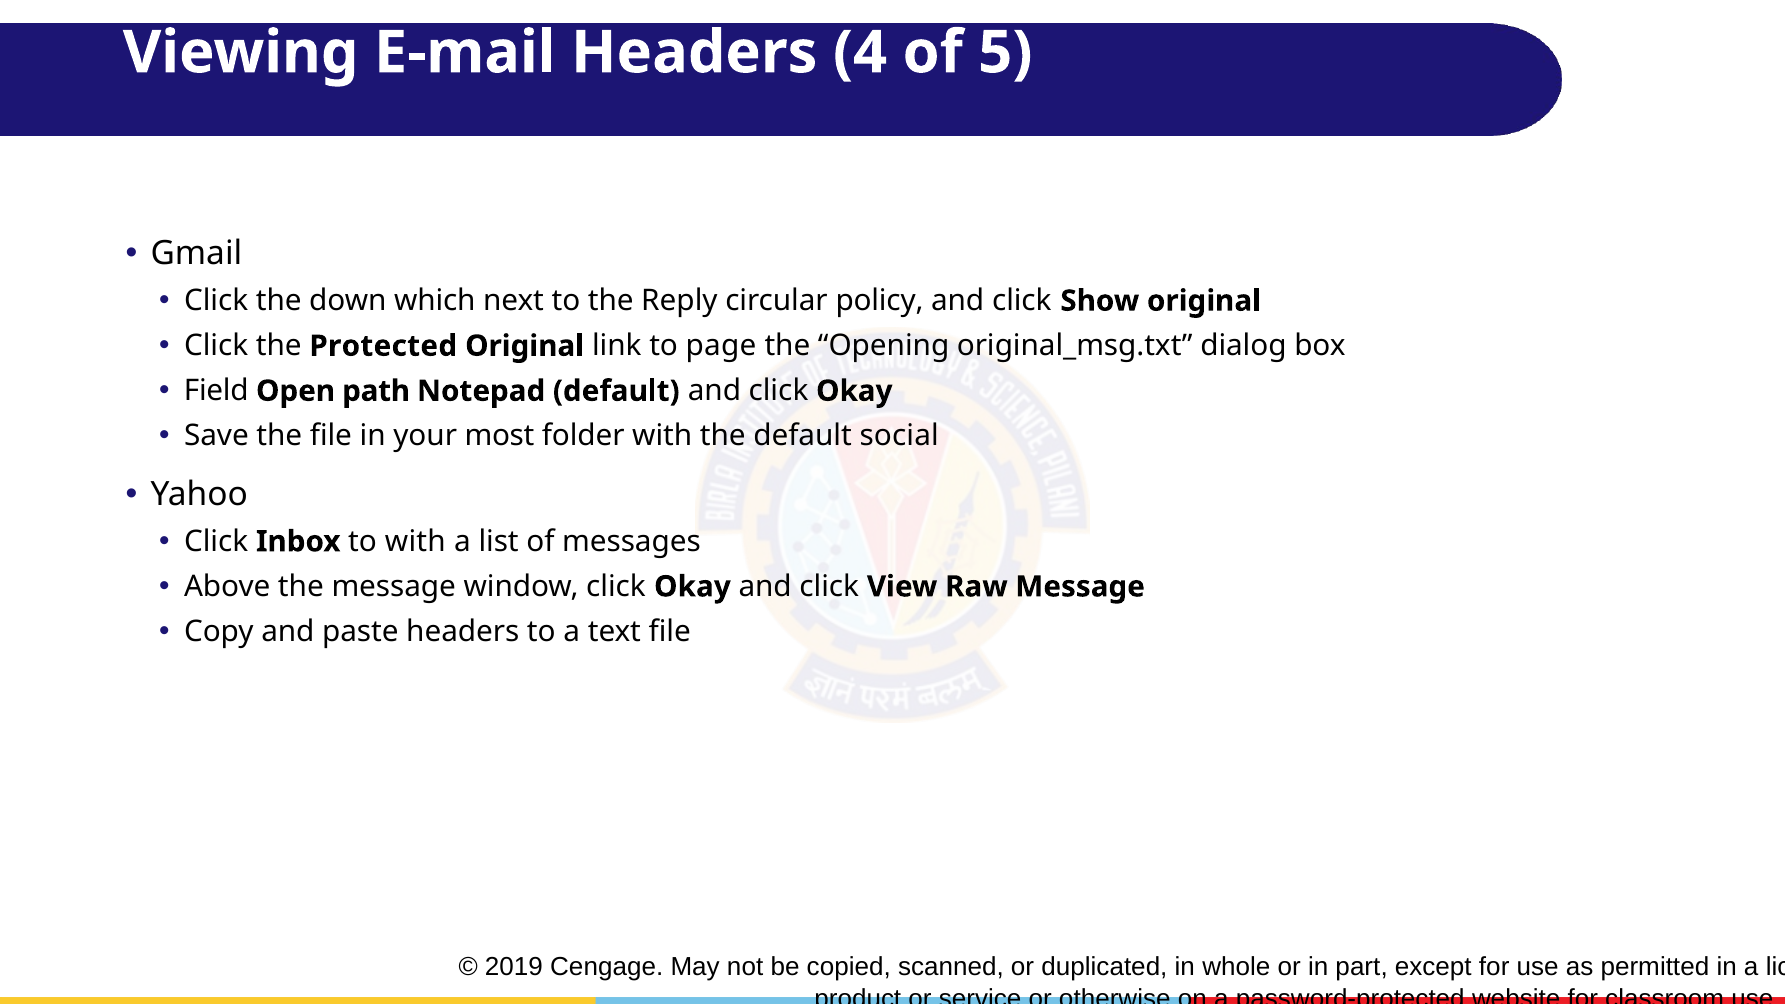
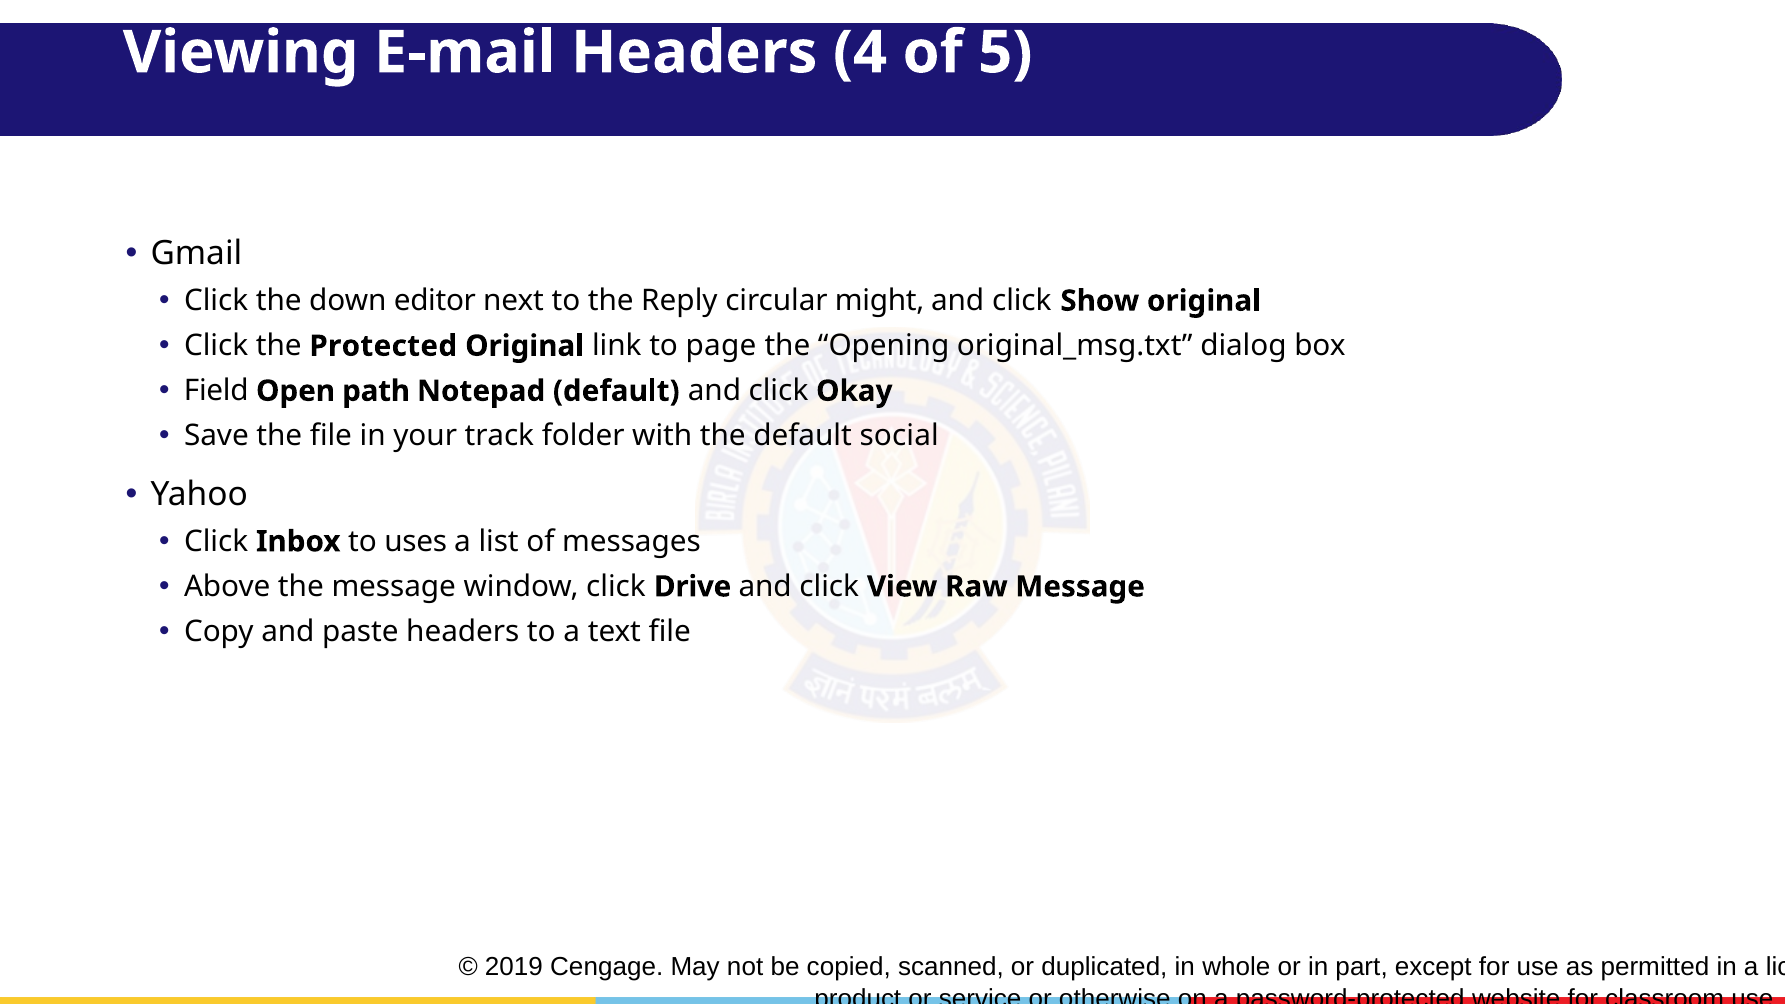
which: which -> editor
policy: policy -> might
most: most -> track
to with: with -> uses
window click Okay: Okay -> Drive
